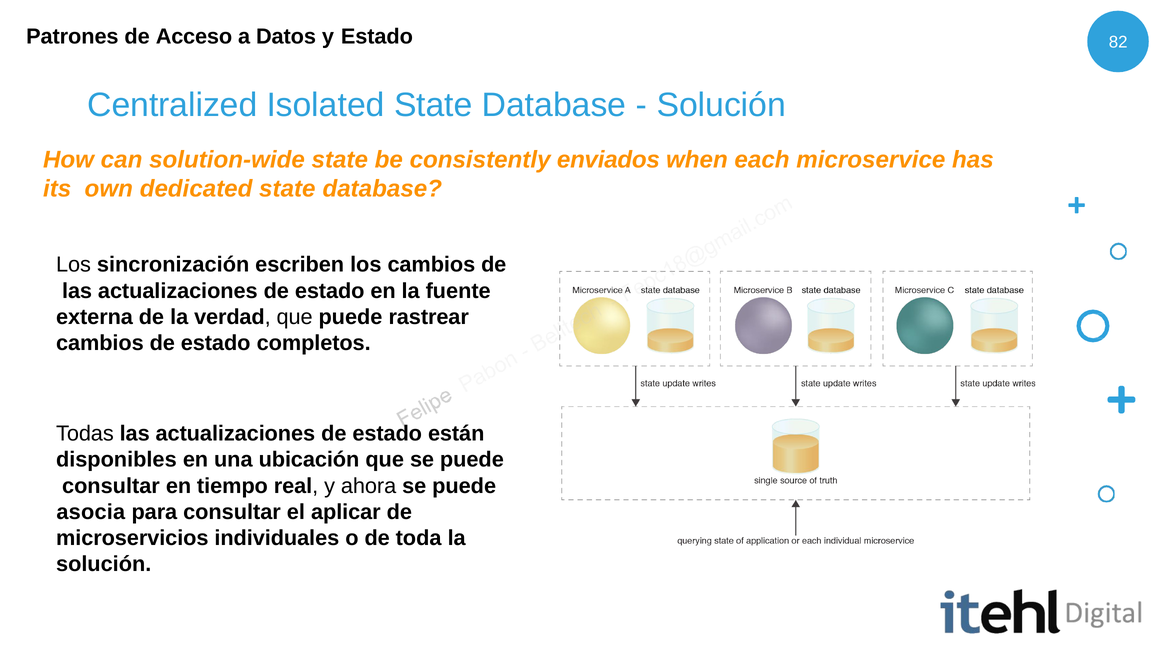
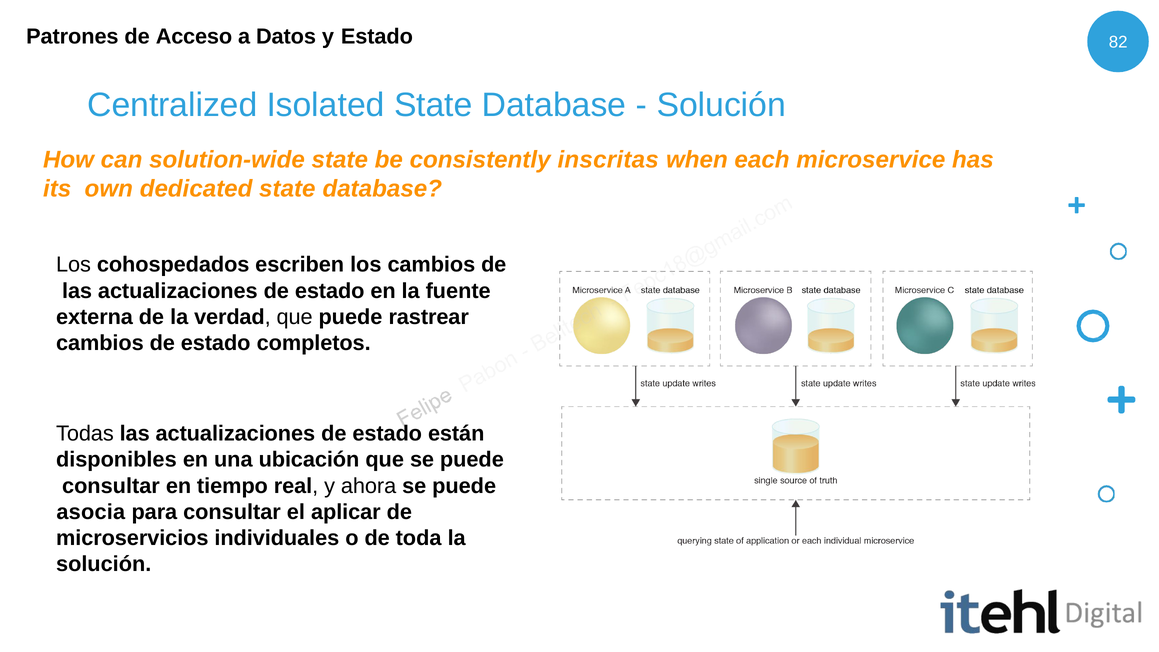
enviados: enviados -> inscritas
sincronización: sincronización -> cohospedados
